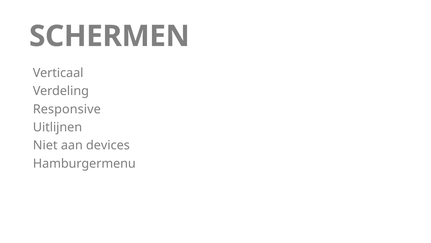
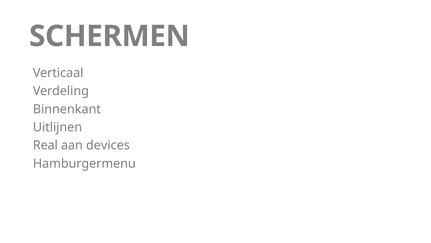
Responsive: Responsive -> Binnenkant
Niet: Niet -> Real
